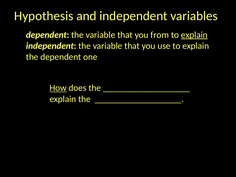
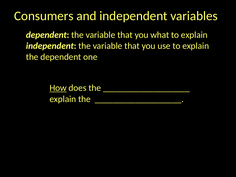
Hypothesis: Hypothesis -> Consumers
from: from -> what
explain at (194, 35) underline: present -> none
